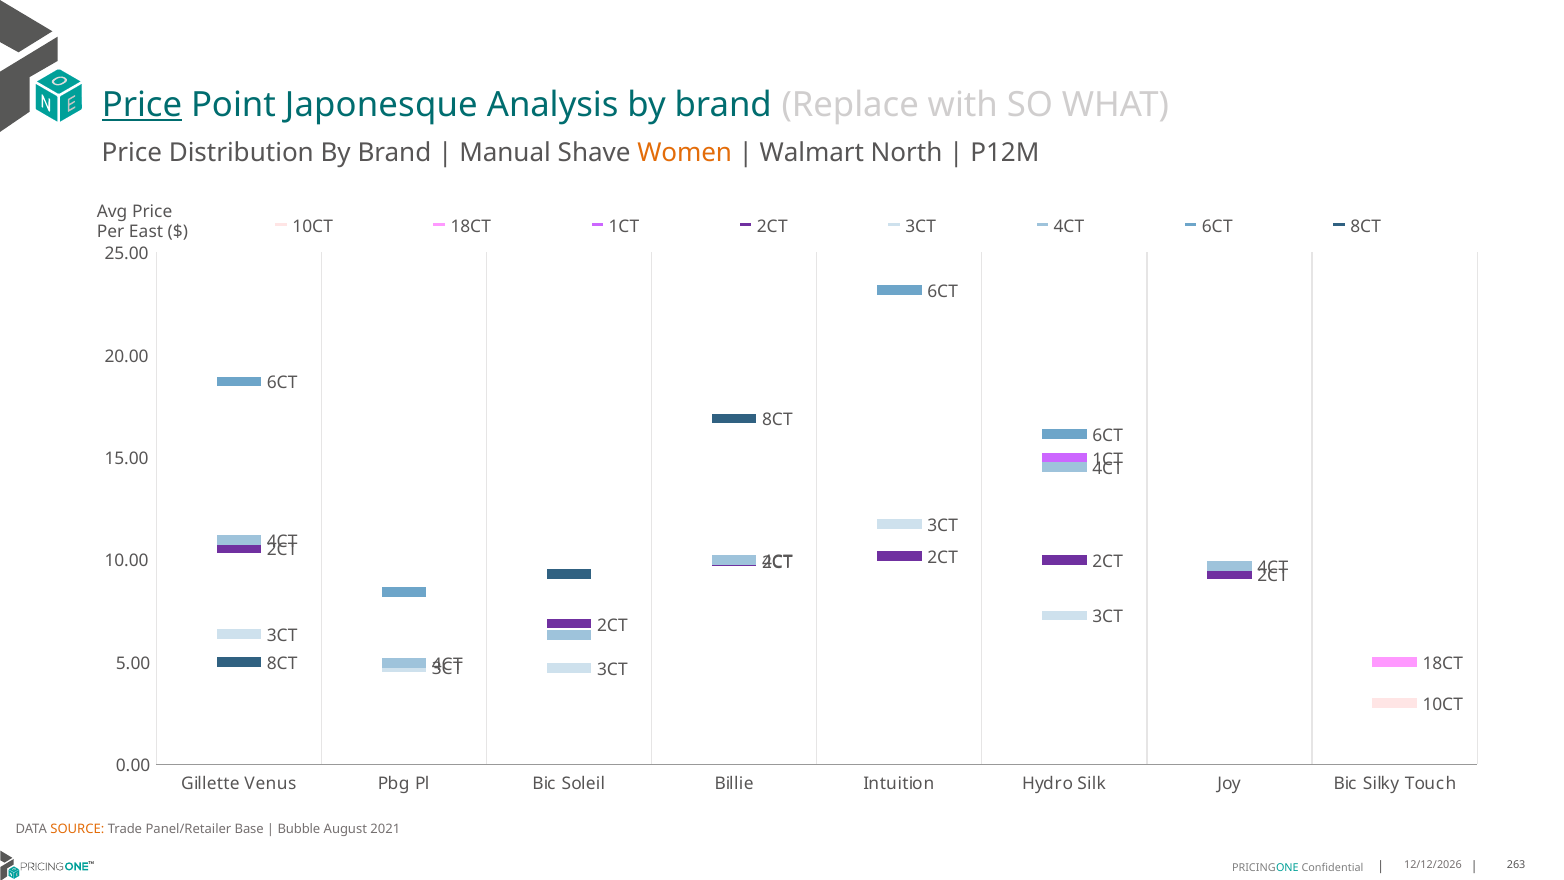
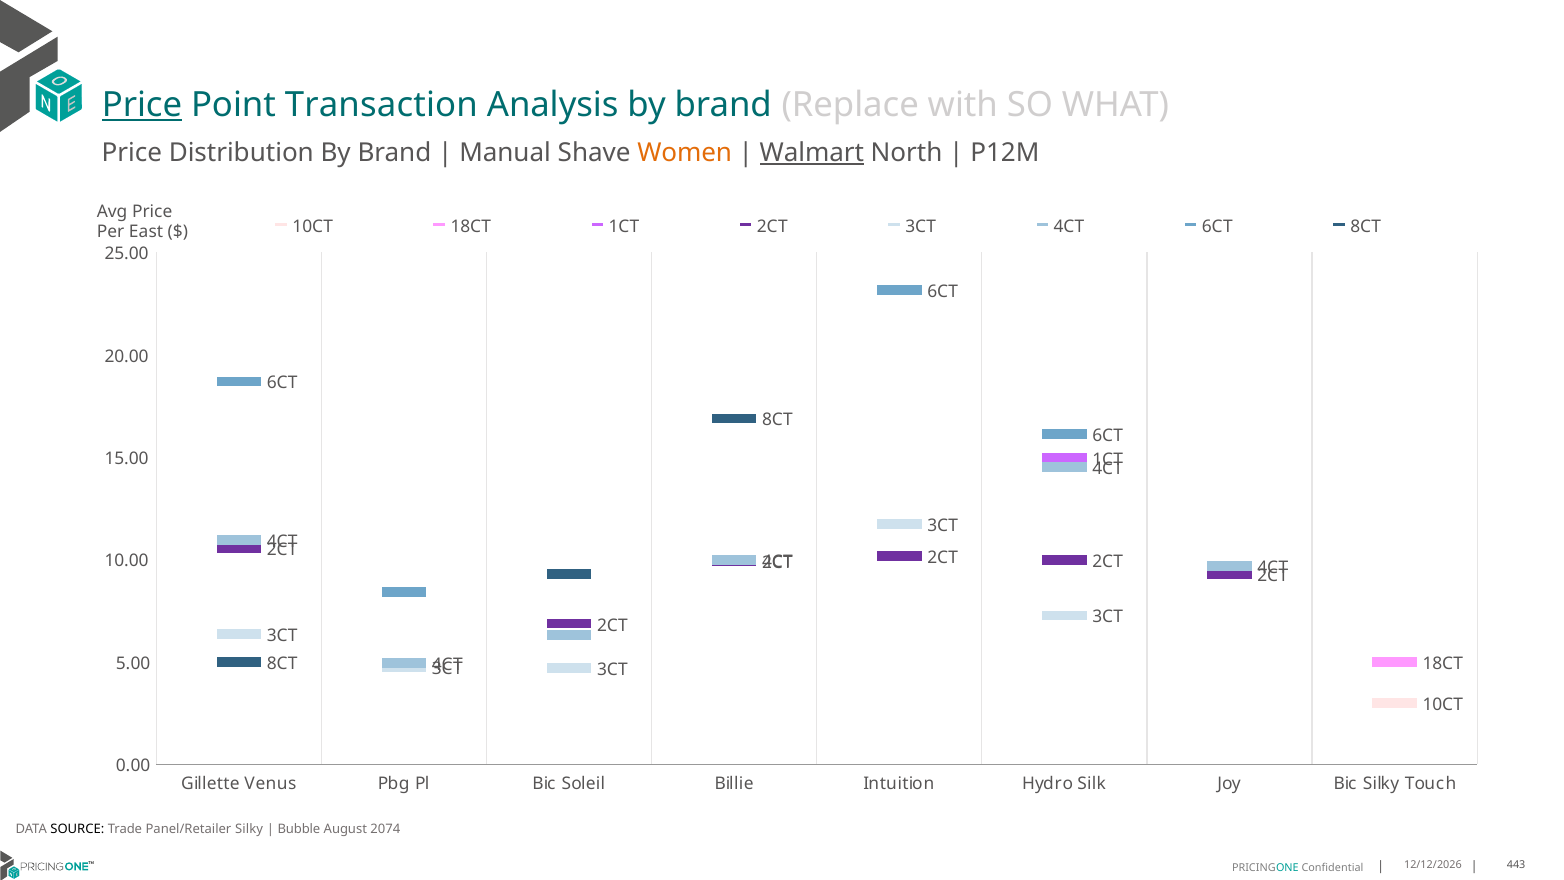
Japonesque: Japonesque -> Transaction
Walmart underline: none -> present
SOURCE colour: orange -> black
Panel/Retailer Base: Base -> Silky
2021: 2021 -> 2074
263: 263 -> 443
